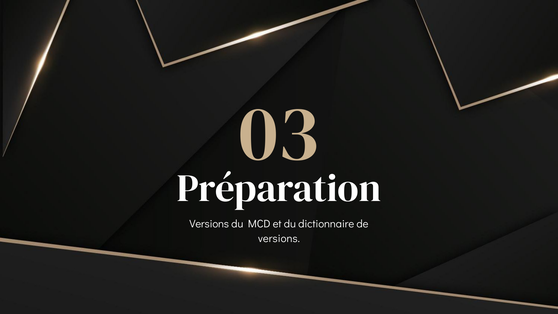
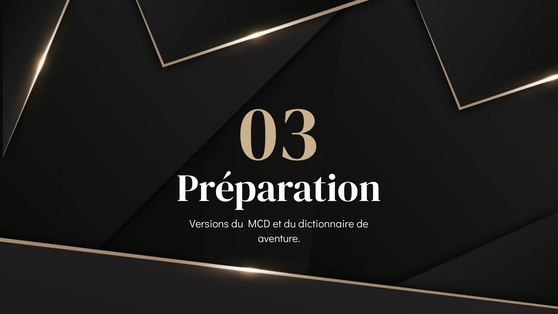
versions at (279, 239): versions -> aventure
